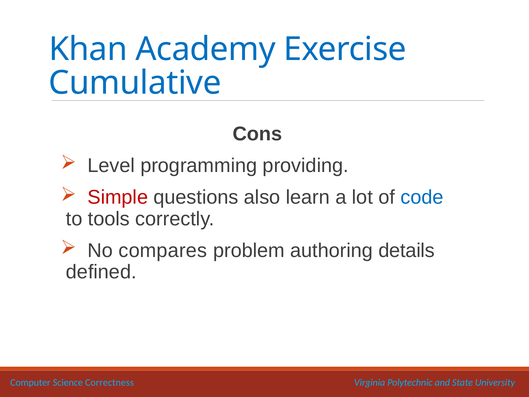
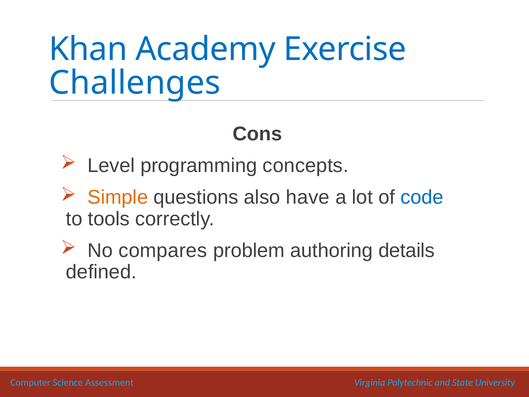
Cumulative: Cumulative -> Challenges
providing: providing -> concepts
Simple colour: red -> orange
learn: learn -> have
Correctness: Correctness -> Assessment
